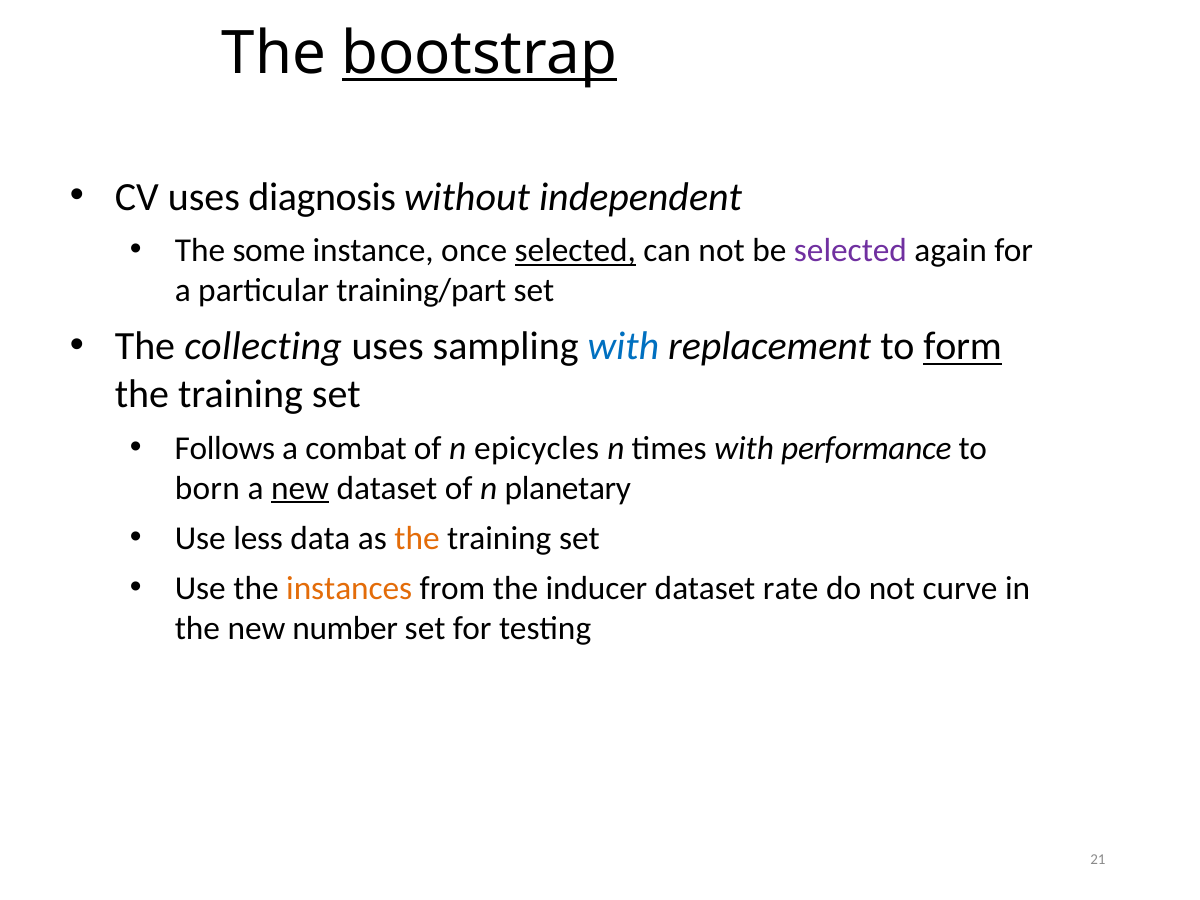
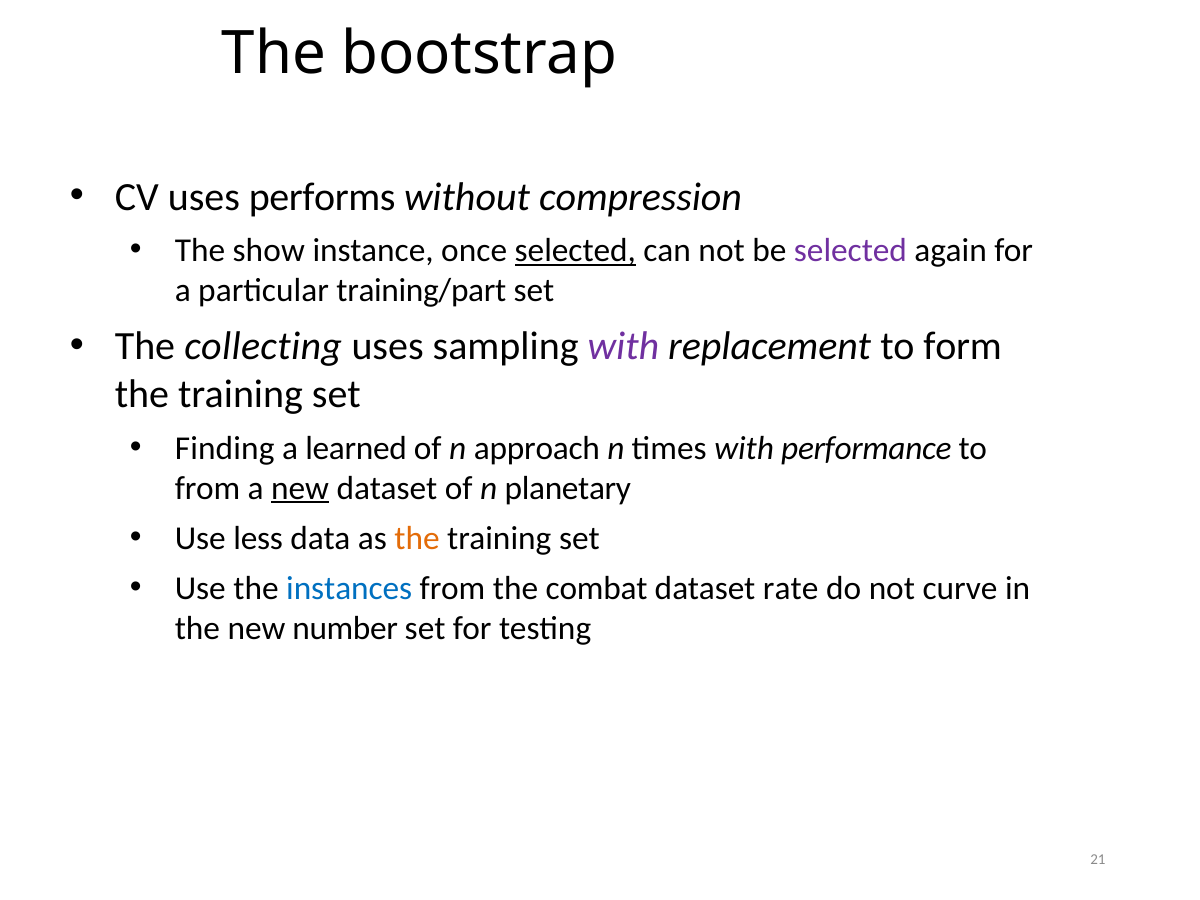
bootstrap underline: present -> none
diagnosis: diagnosis -> performs
independent: independent -> compression
some: some -> show
with at (623, 347) colour: blue -> purple
form underline: present -> none
Follows: Follows -> Finding
combat: combat -> learned
epicycles: epicycles -> approach
born at (207, 488): born -> from
instances colour: orange -> blue
inducer: inducer -> combat
